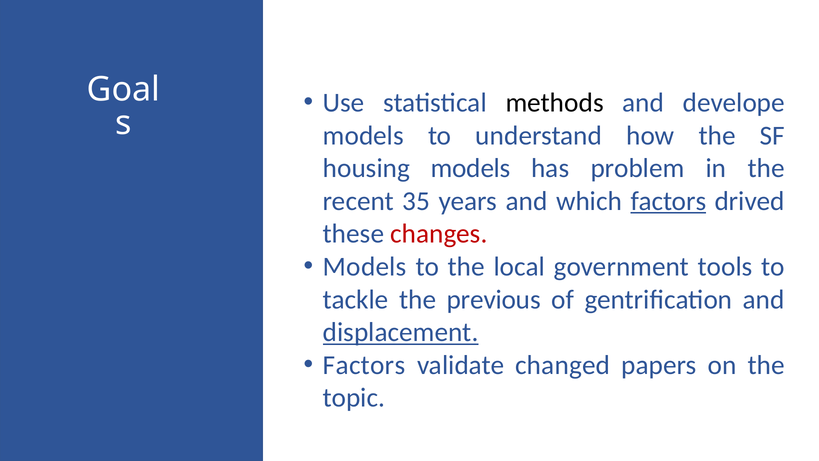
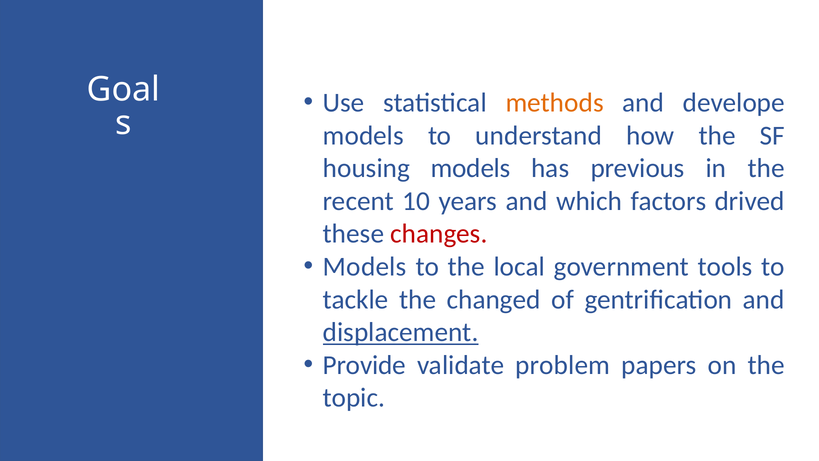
methods colour: black -> orange
problem: problem -> previous
35: 35 -> 10
factors at (668, 201) underline: present -> none
previous: previous -> changed
Factors at (364, 365): Factors -> Provide
changed: changed -> problem
